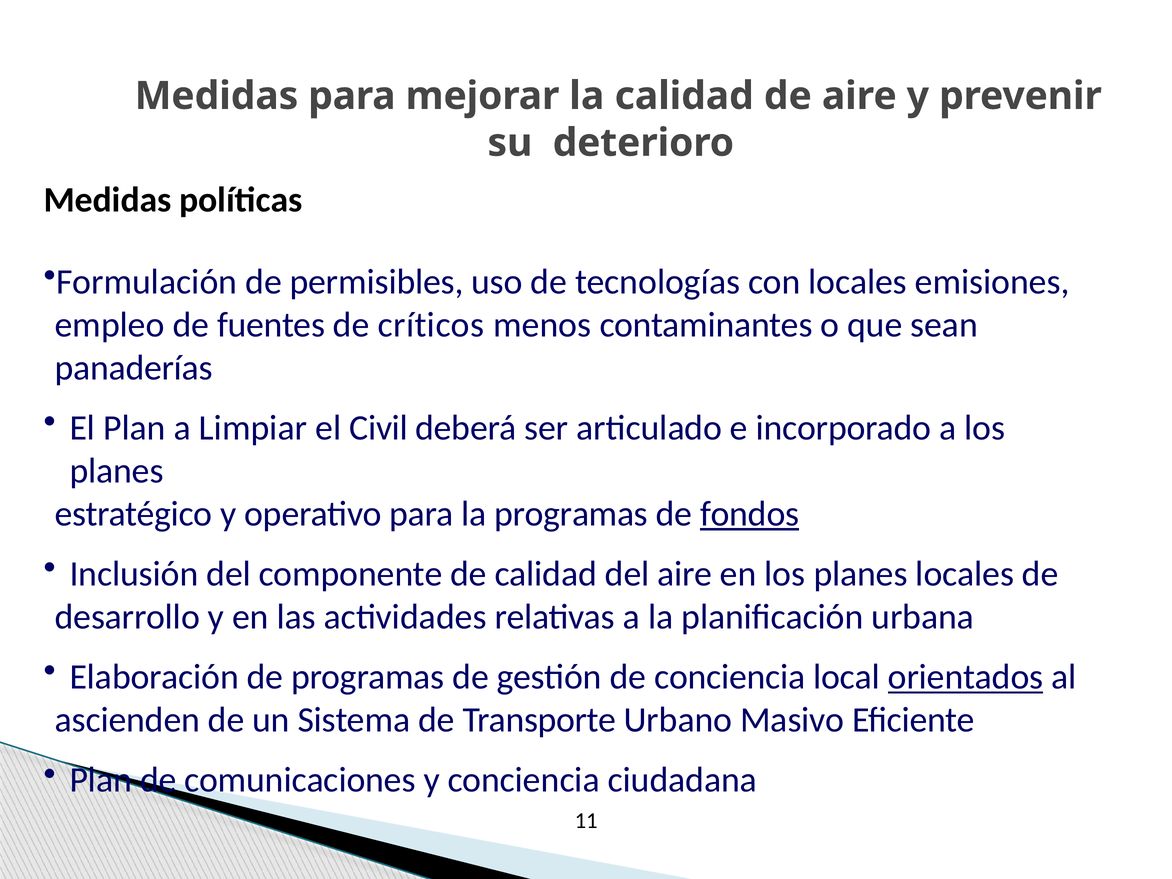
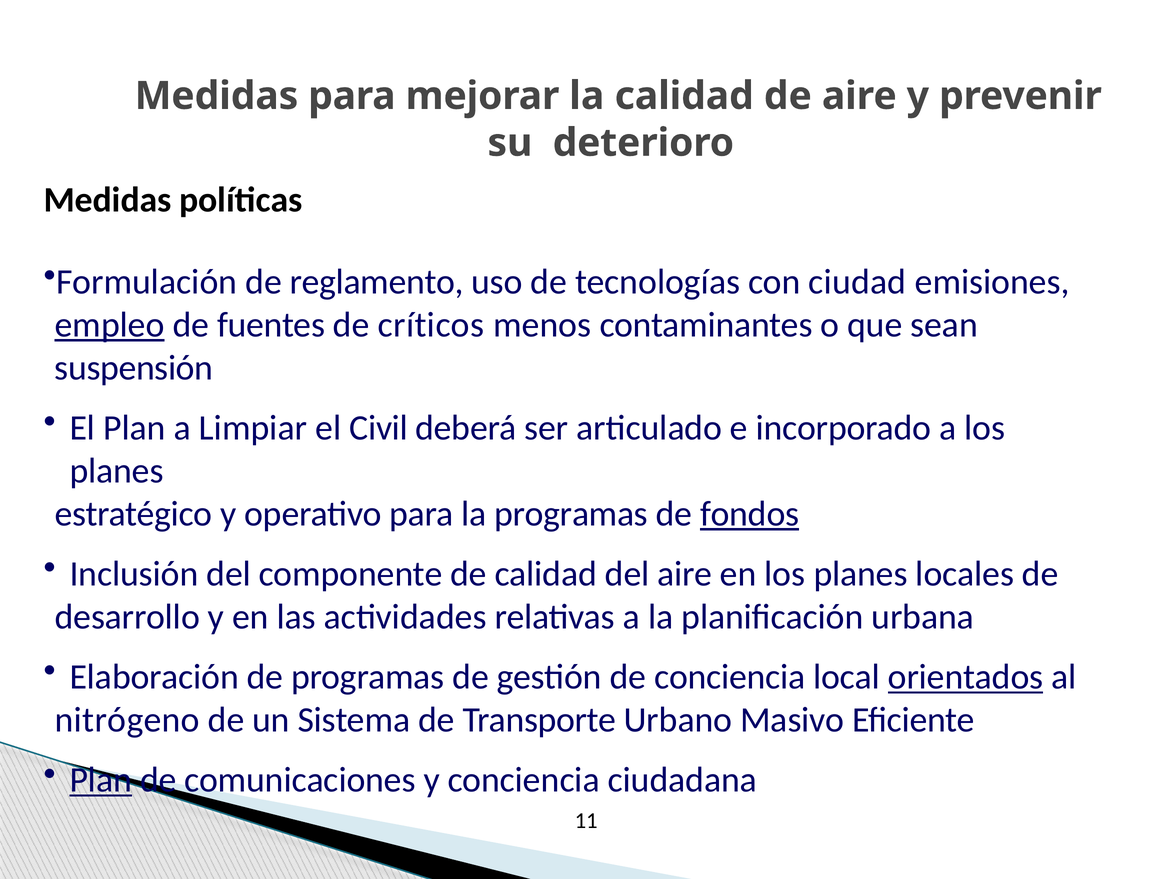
permisibles: permisibles -> reglamento
con locales: locales -> ciudad
empleo underline: none -> present
panaderías: panaderías -> suspensión
ascienden: ascienden -> nitrógeno
Plan at (101, 780) underline: none -> present
